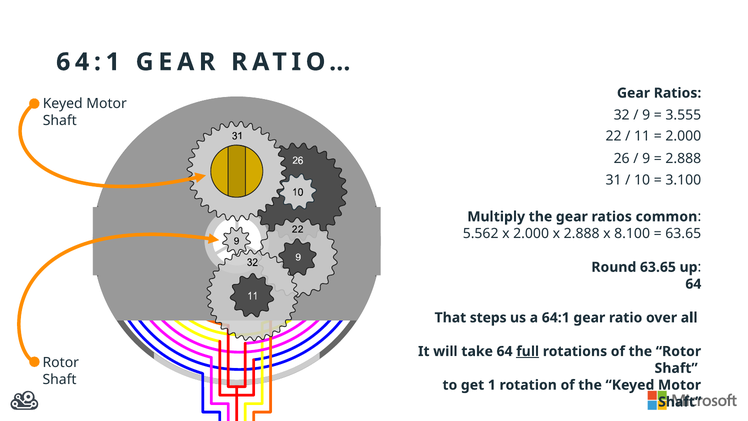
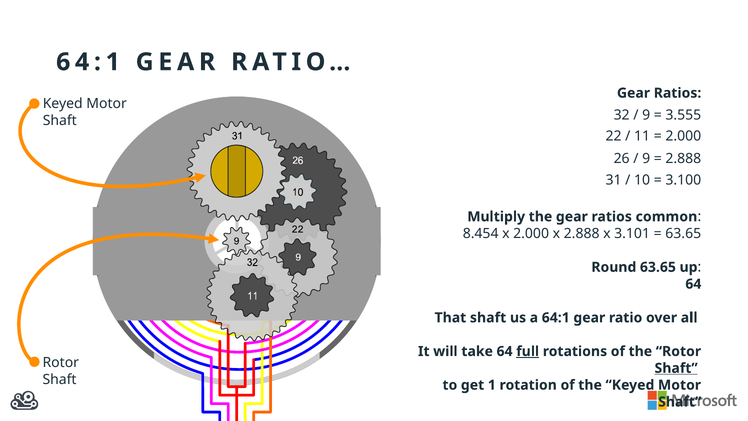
5.562: 5.562 -> 8.454
8.100: 8.100 -> 3.101
That steps: steps -> shaft
Shaft at (676, 368) underline: none -> present
